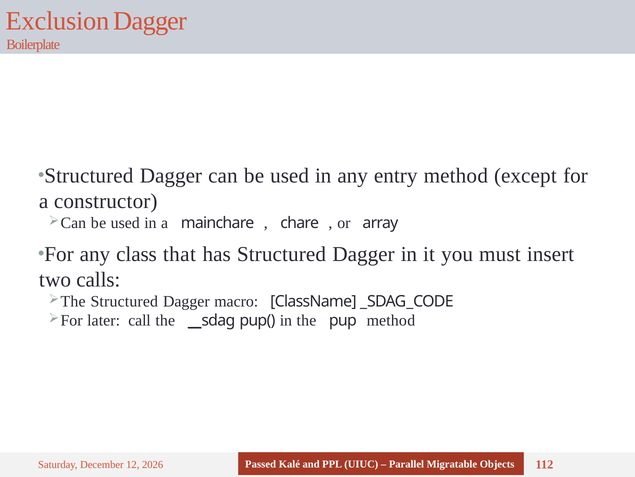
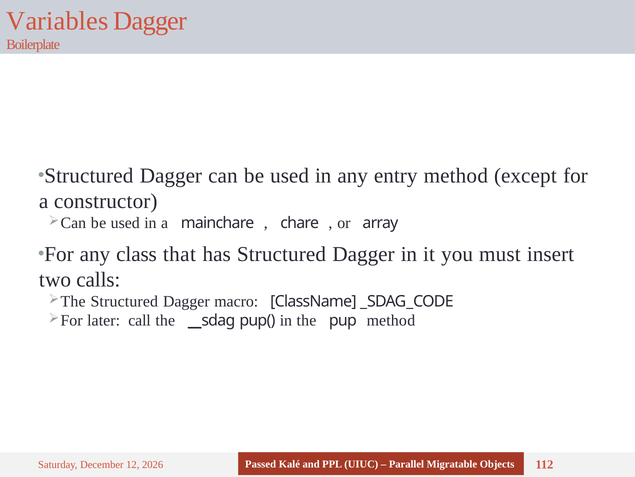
Exclusion: Exclusion -> Variables
